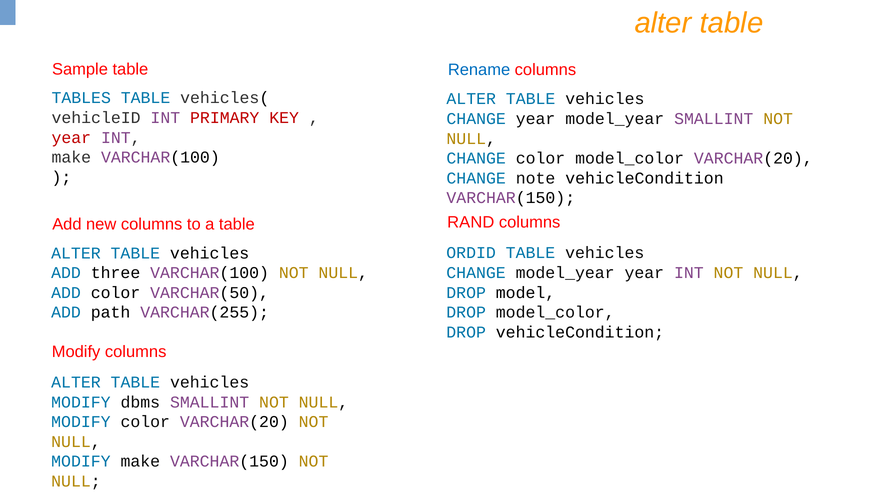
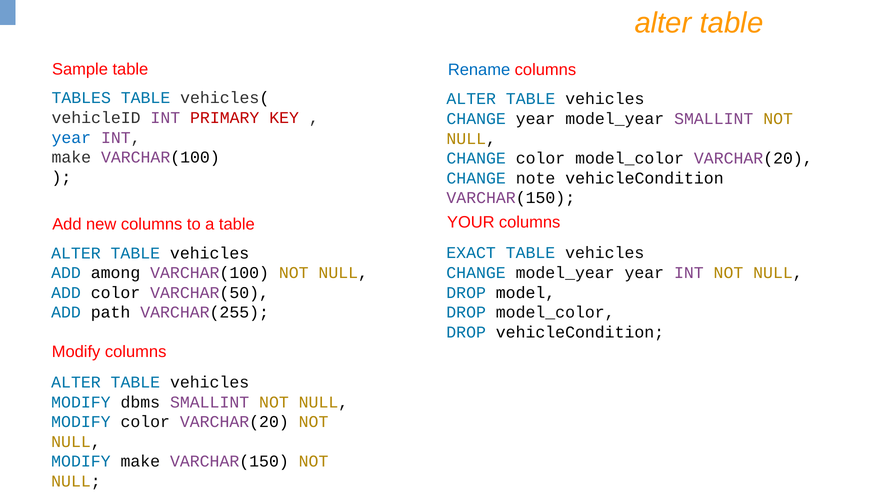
year at (71, 138) colour: red -> blue
RAND: RAND -> YOUR
ORDID: ORDID -> EXACT
three: three -> among
